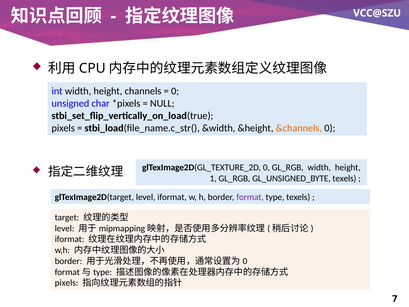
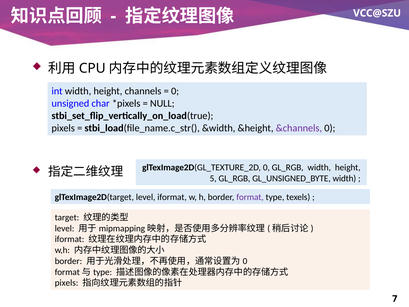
&channels colour: orange -> purple
1: 1 -> 5
GL_UNSIGNED_BYTE texels: texels -> width
